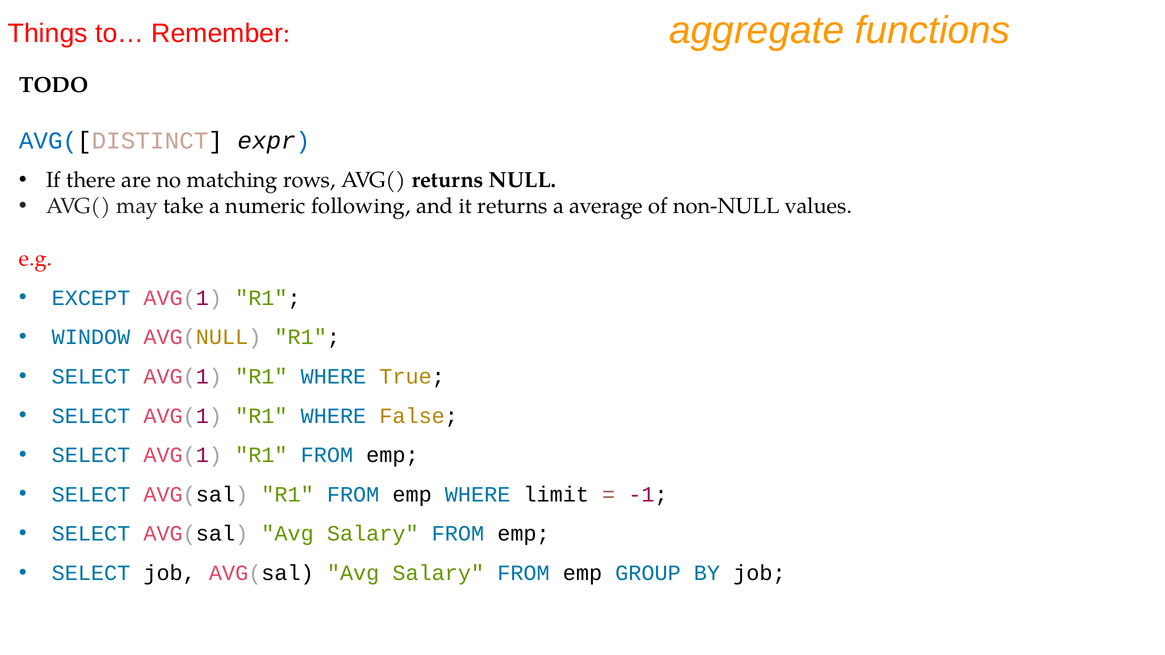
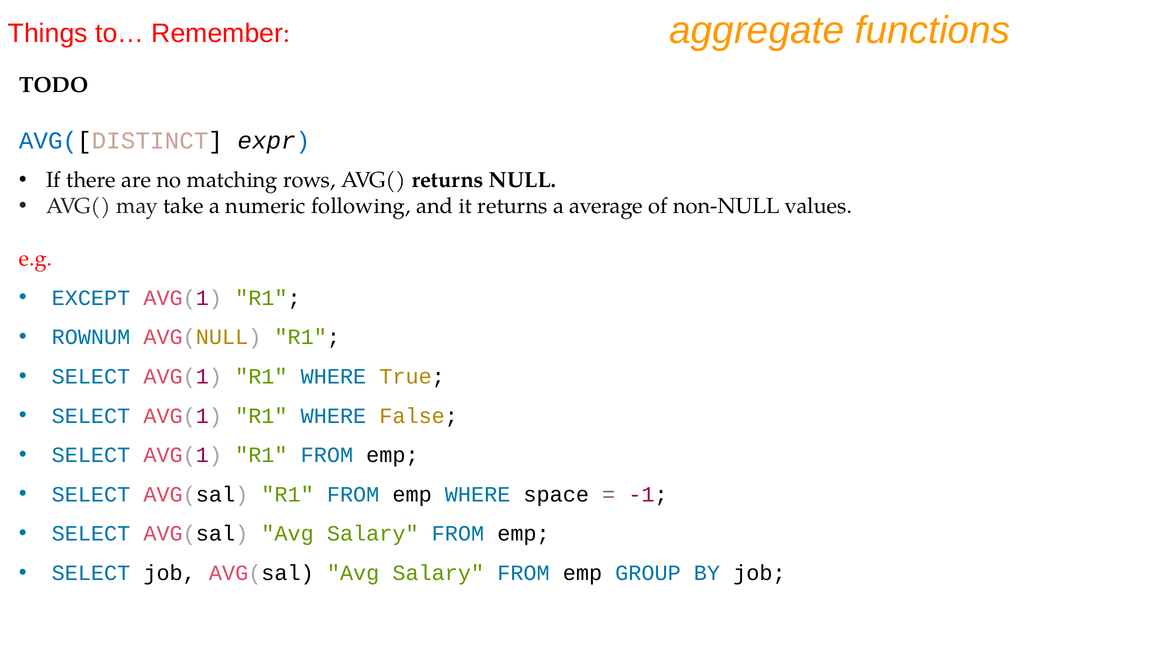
WINDOW: WINDOW -> ROWNUM
limit: limit -> space
